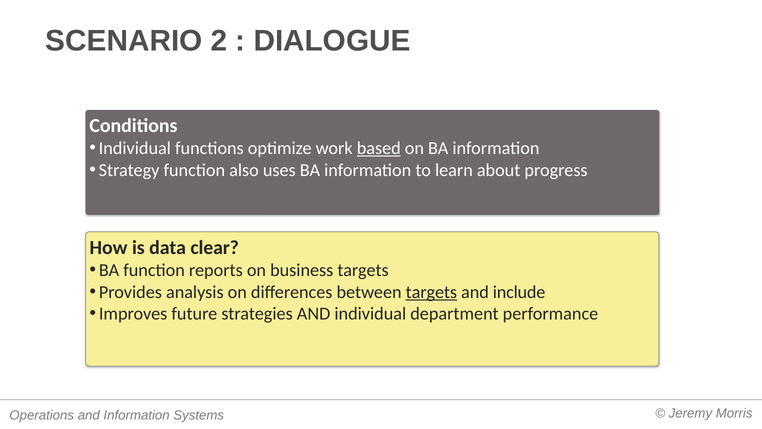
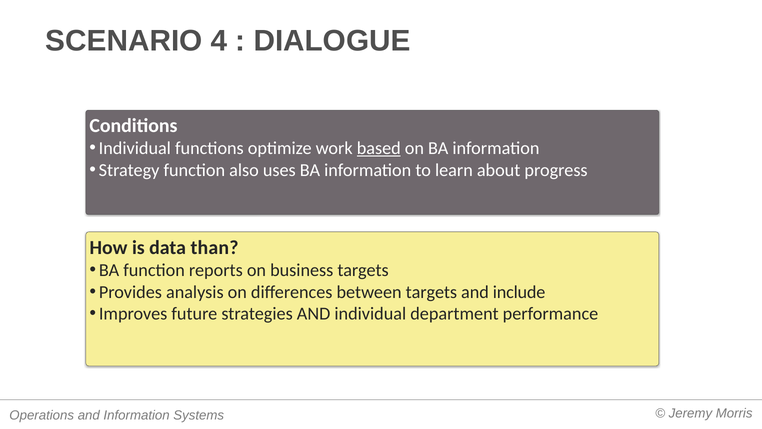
2: 2 -> 4
clear: clear -> than
targets at (431, 292) underline: present -> none
